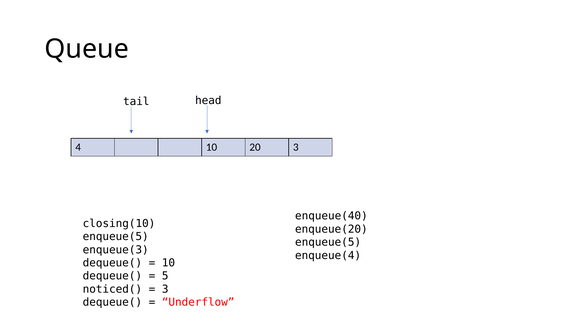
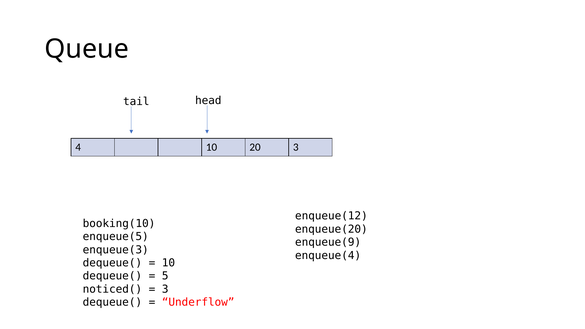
enqueue(40: enqueue(40 -> enqueue(12
closing(10: closing(10 -> booking(10
enqueue(5 at (328, 242): enqueue(5 -> enqueue(9
